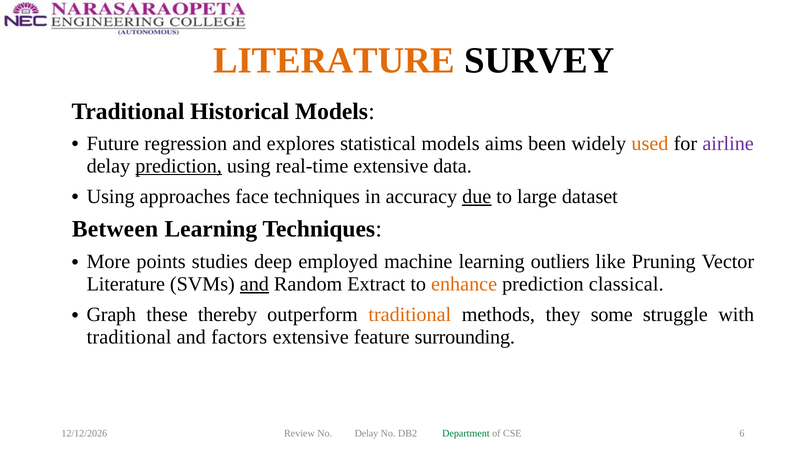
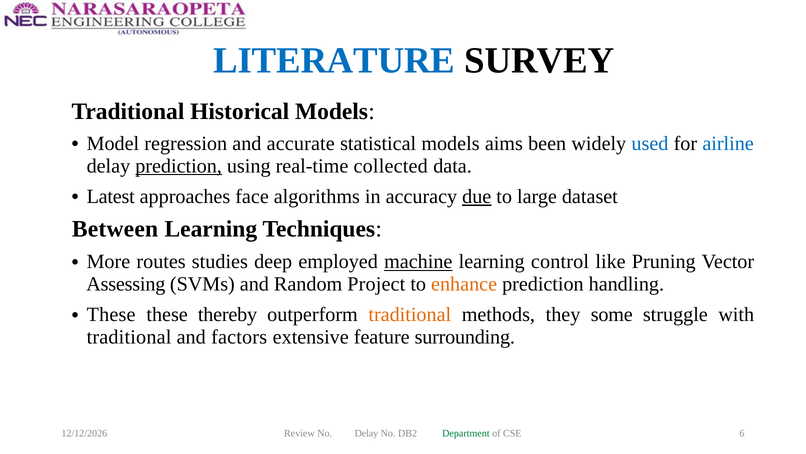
LITERATURE at (334, 60) colour: orange -> blue
Future: Future -> Model
explores: explores -> accurate
used colour: orange -> blue
airline colour: purple -> blue
real-time extensive: extensive -> collected
Using at (111, 196): Using -> Latest
face techniques: techniques -> algorithms
points: points -> routes
machine underline: none -> present
outliers: outliers -> control
Literature at (126, 284): Literature -> Assessing
and at (254, 284) underline: present -> none
Extract: Extract -> Project
classical: classical -> handling
Graph at (111, 314): Graph -> These
